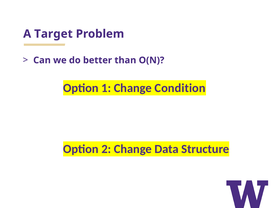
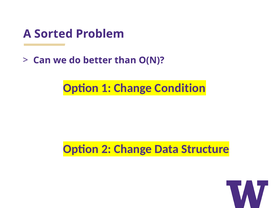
Target: Target -> Sorted
